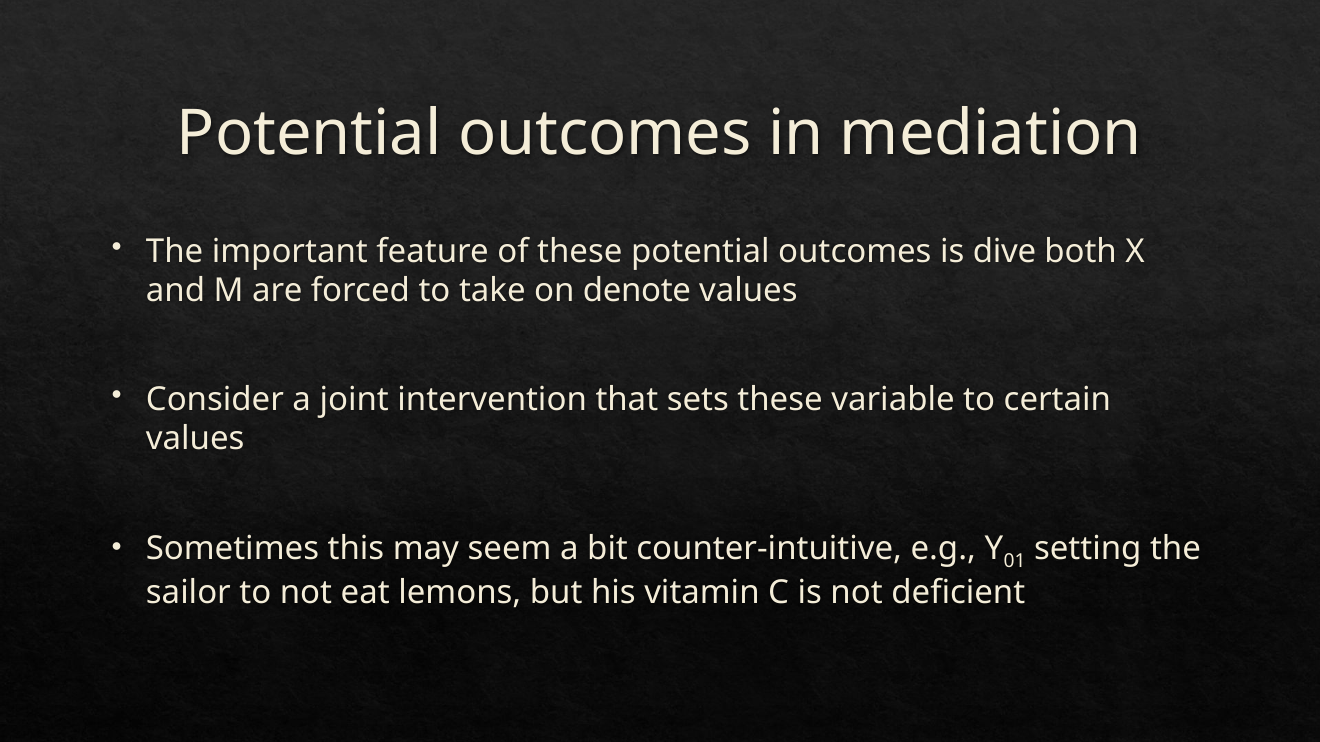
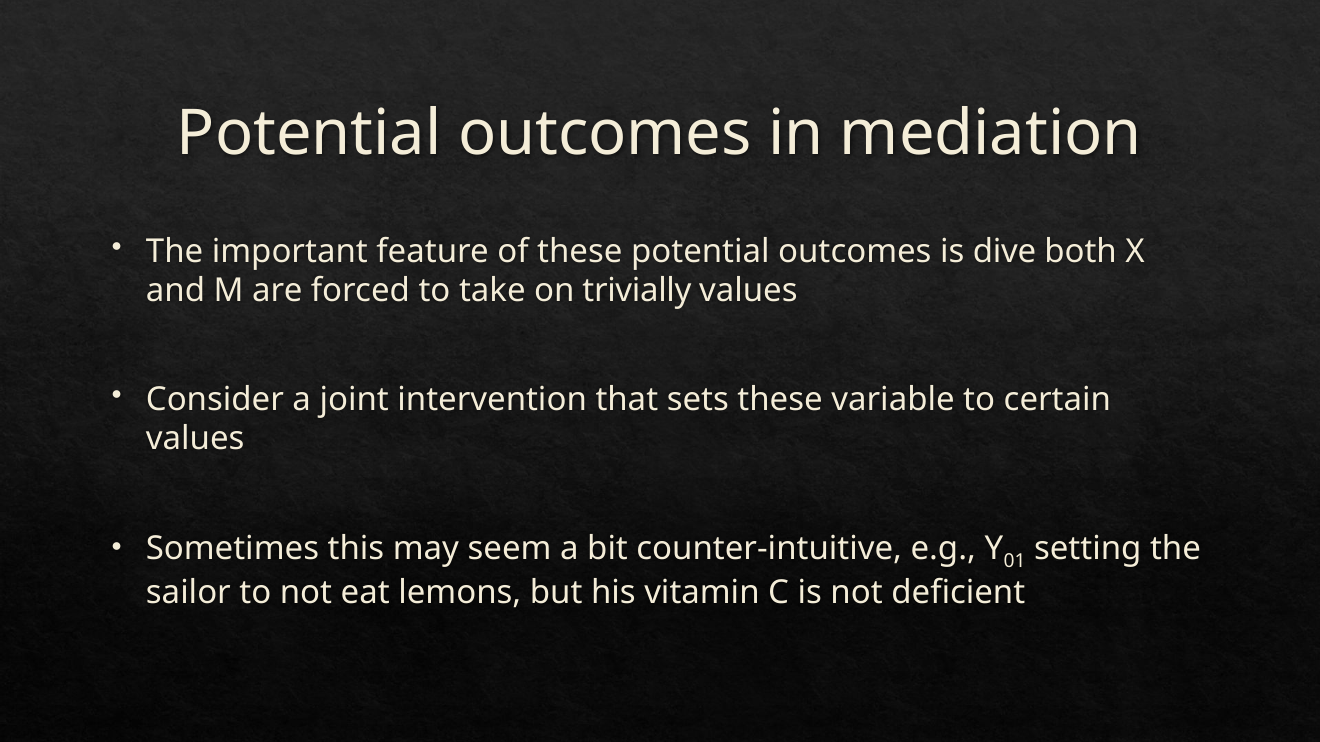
denote: denote -> trivially
